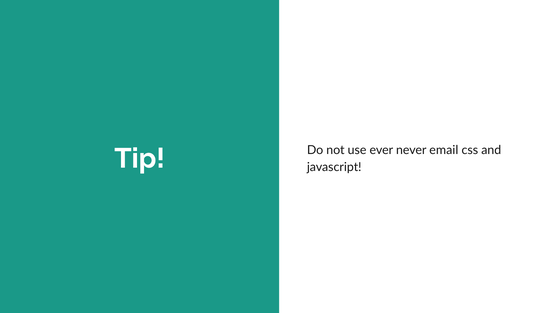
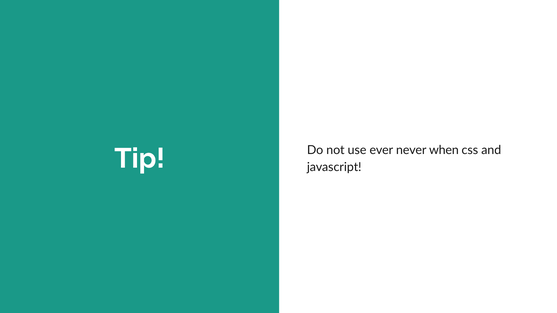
email: email -> when
